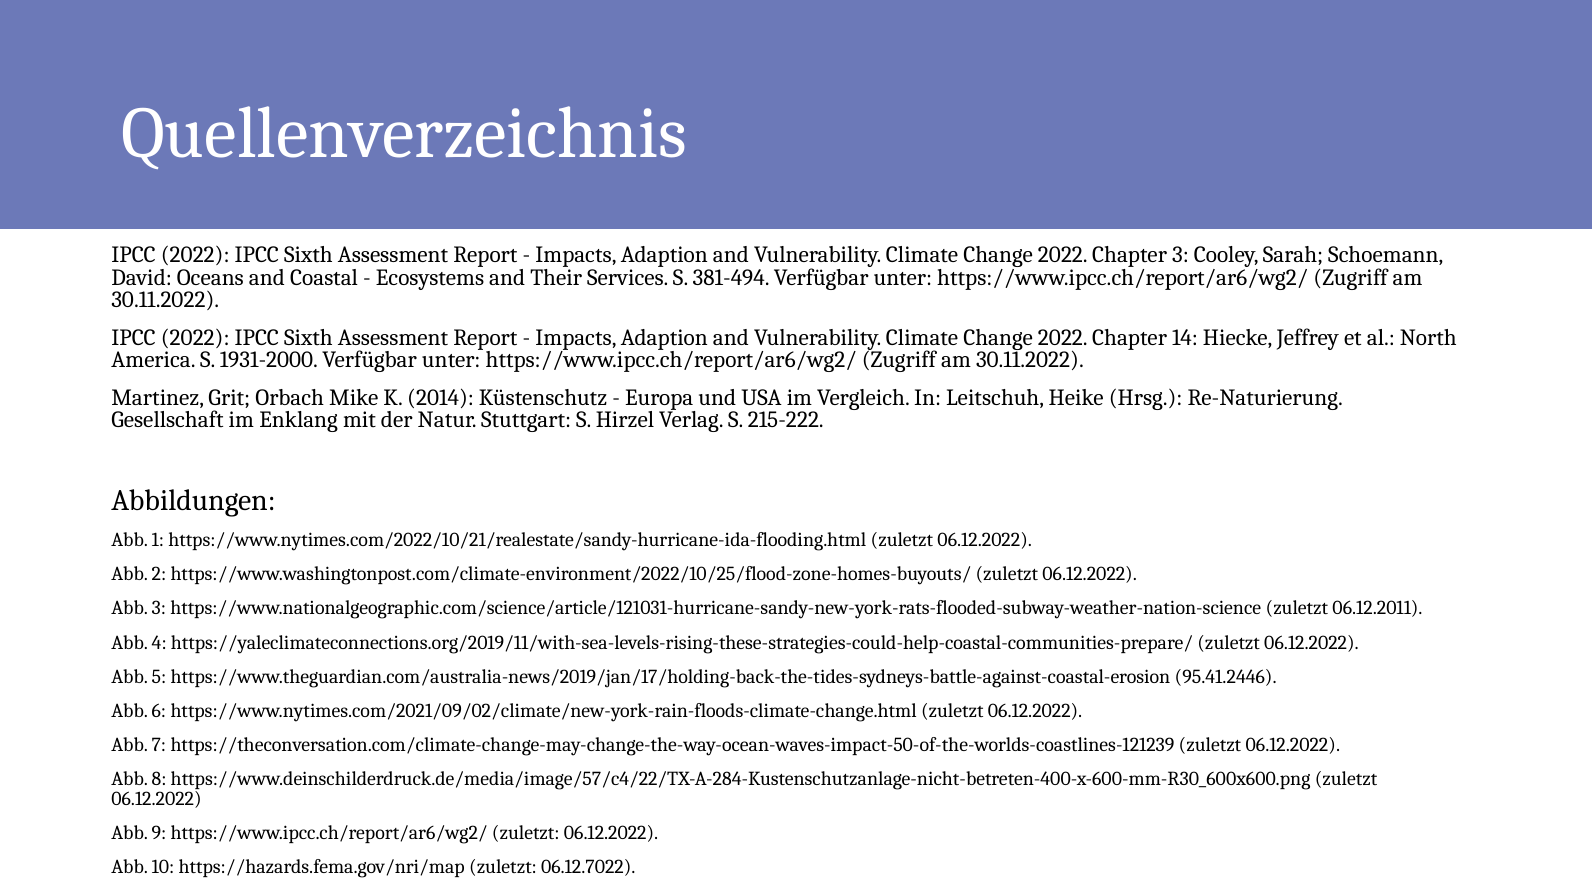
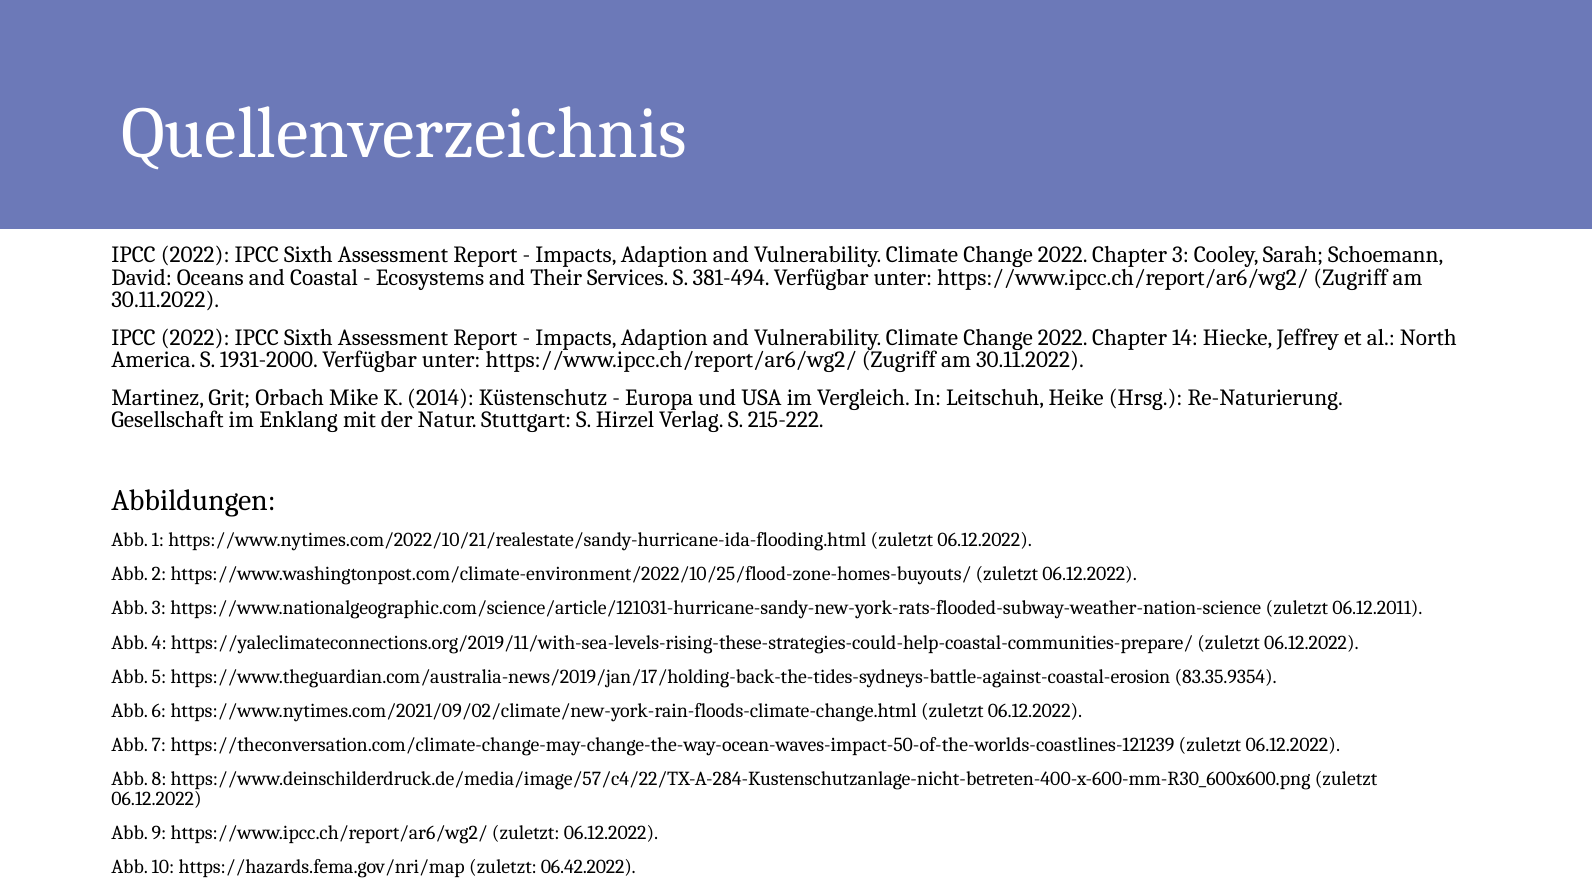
95.41.2446: 95.41.2446 -> 83.35.9354
06.12.7022: 06.12.7022 -> 06.42.2022
